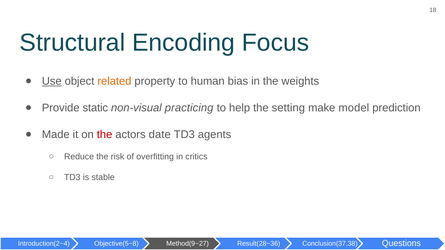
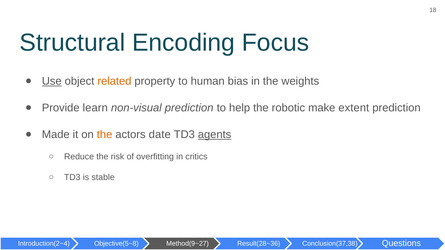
static: static -> learn
non-visual practicing: practicing -> prediction
setting: setting -> robotic
model: model -> extent
the at (105, 135) colour: red -> orange
agents underline: none -> present
